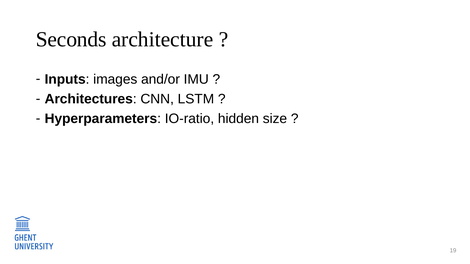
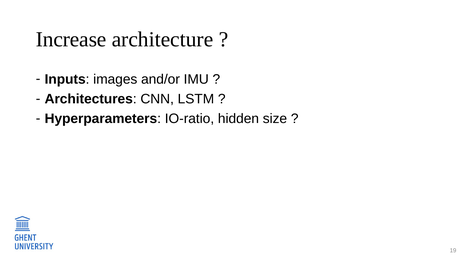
Seconds: Seconds -> Increase
